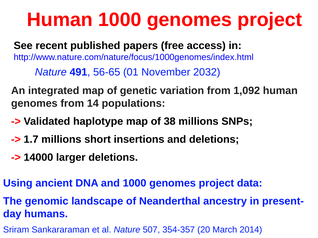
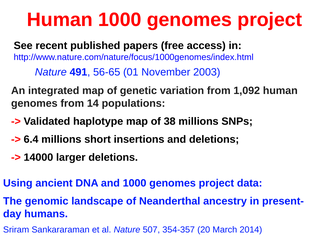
2032: 2032 -> 2003
1.7: 1.7 -> 6.4
